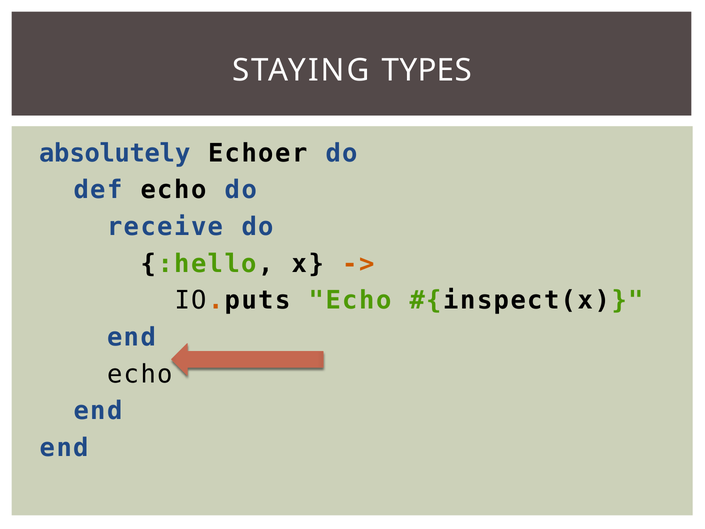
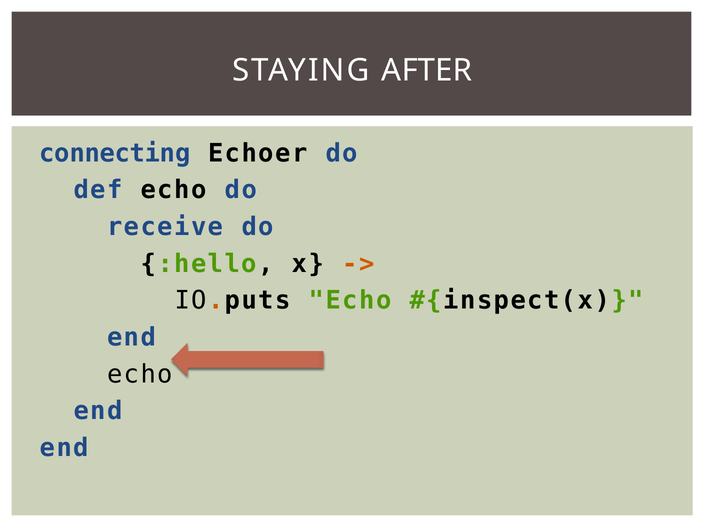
TYPES: TYPES -> AFTER
absolutely: absolutely -> connecting
